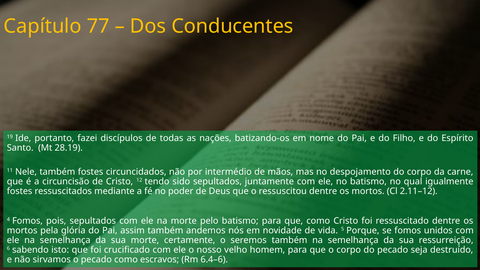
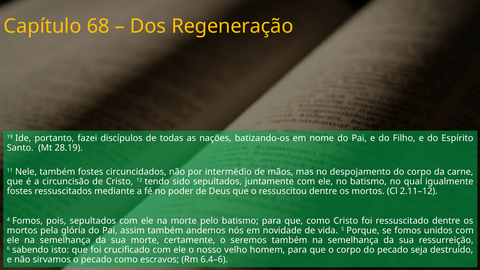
77: 77 -> 68
Conducentes: Conducentes -> Regeneração
